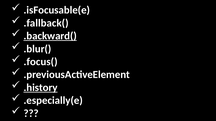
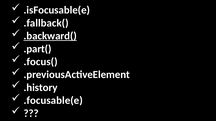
.blur(: .blur( -> .part(
.history underline: present -> none
.especially(e: .especially(e -> .focusable(e
